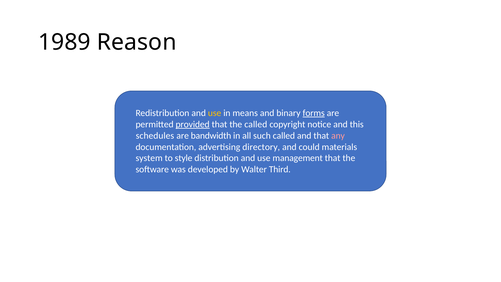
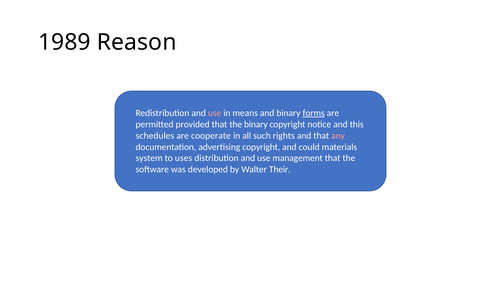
use at (215, 113) colour: yellow -> pink
provided underline: present -> none
the called: called -> binary
bandwidth: bandwidth -> cooperate
such called: called -> rights
advertising directory: directory -> copyright
style: style -> uses
Third: Third -> Their
